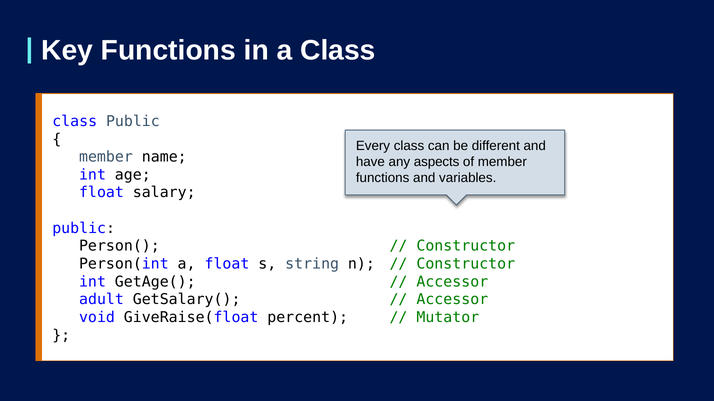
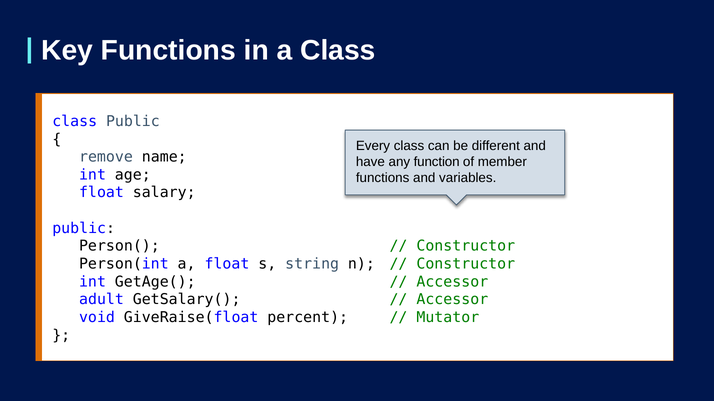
member at (106, 157): member -> remove
aspects: aspects -> function
